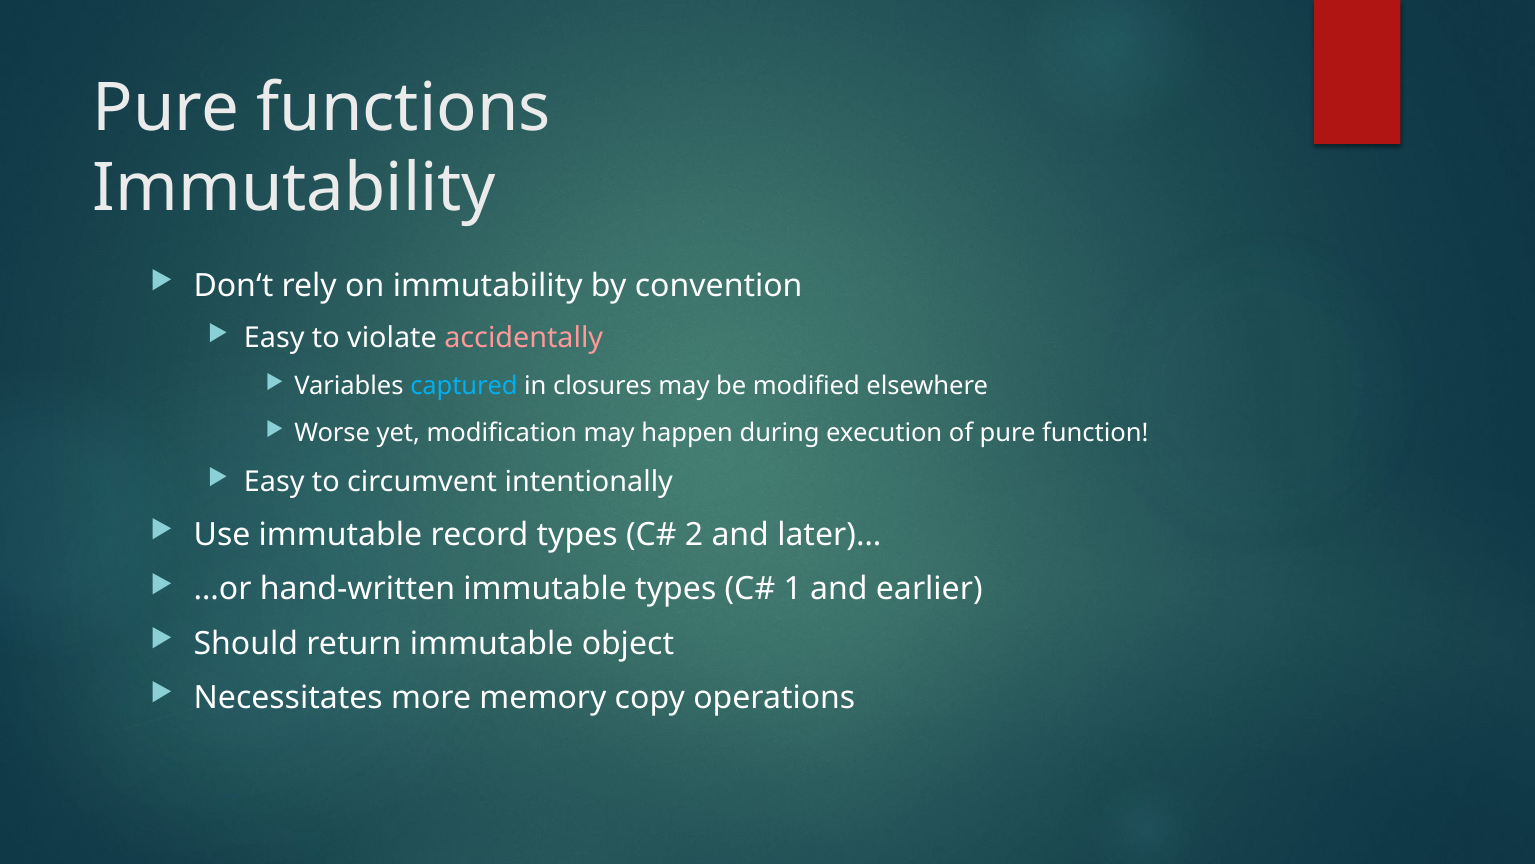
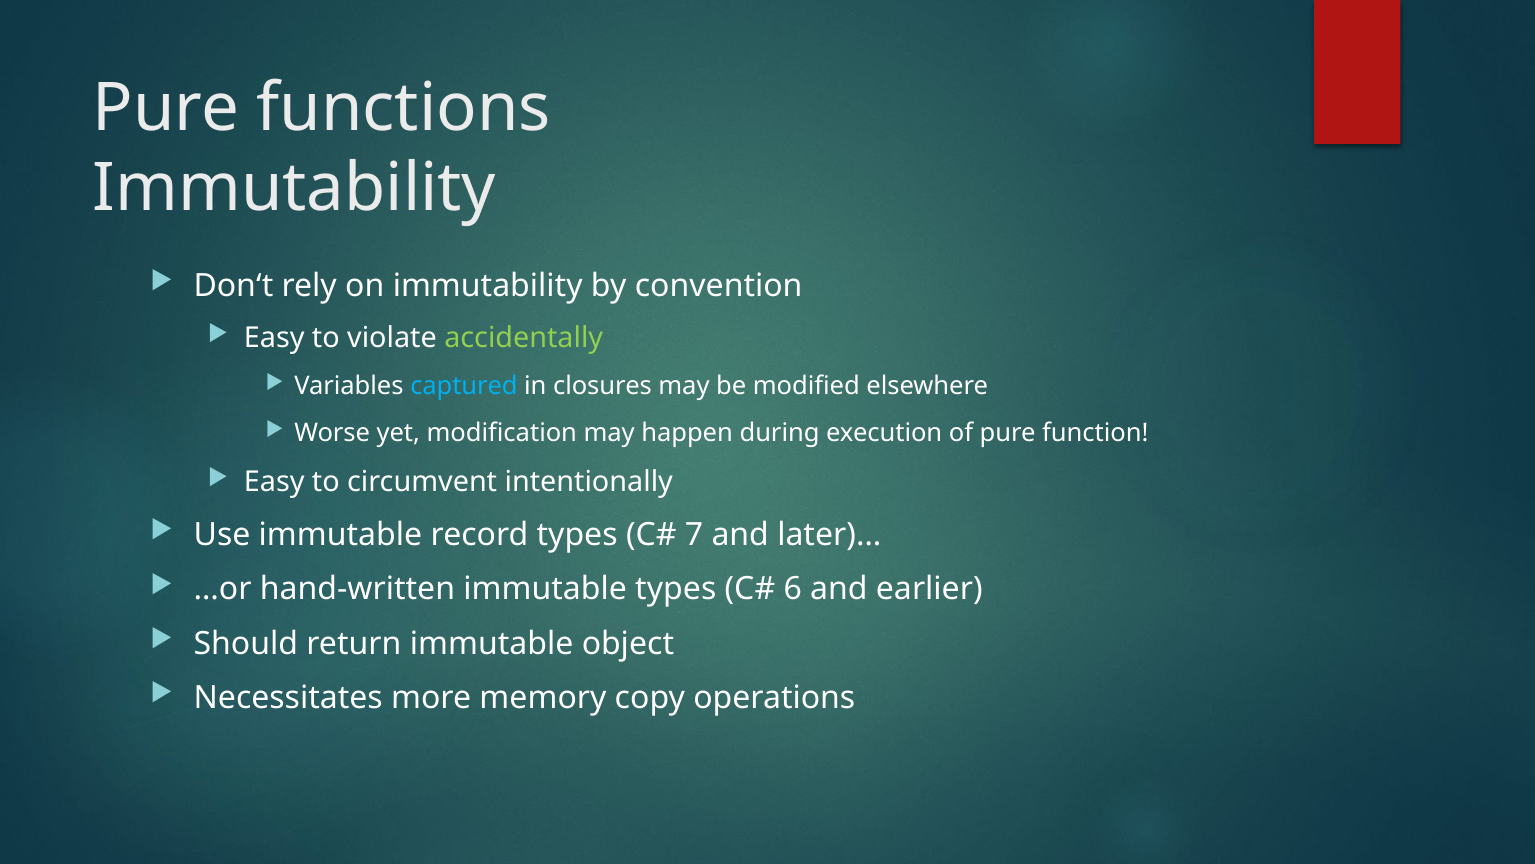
accidentally colour: pink -> light green
2: 2 -> 7
1: 1 -> 6
